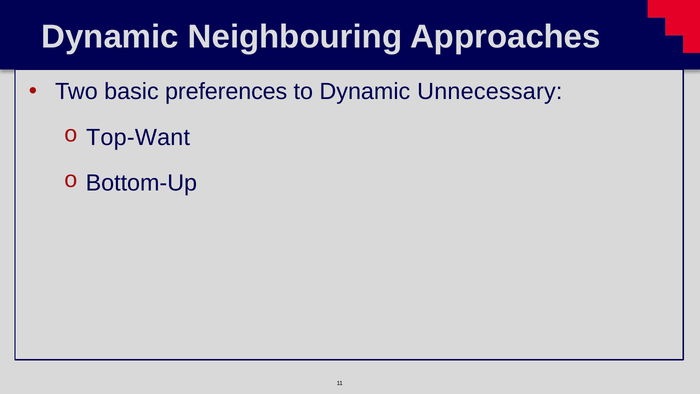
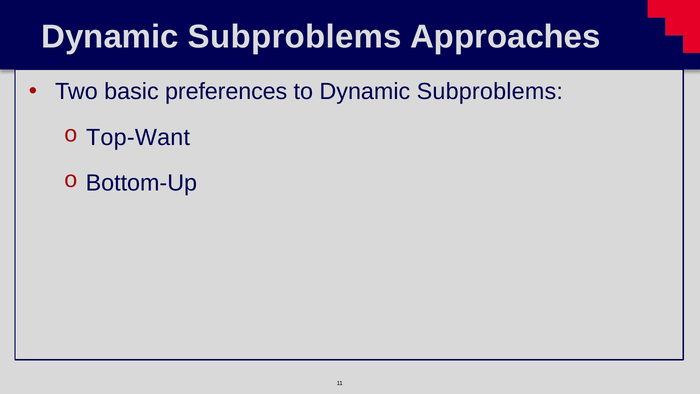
Neighbouring at (295, 37): Neighbouring -> Subproblems
to Dynamic Unnecessary: Unnecessary -> Subproblems
